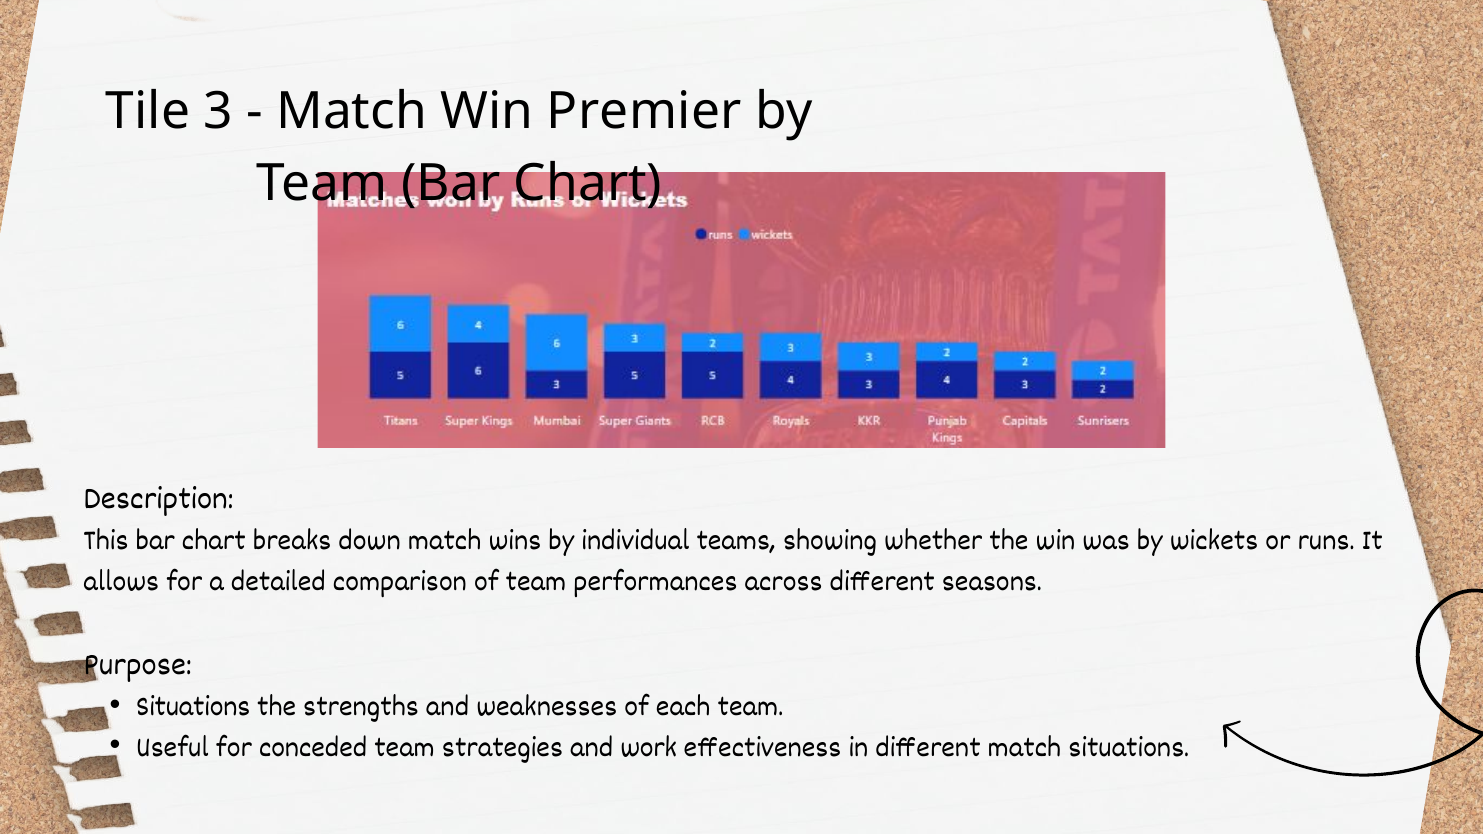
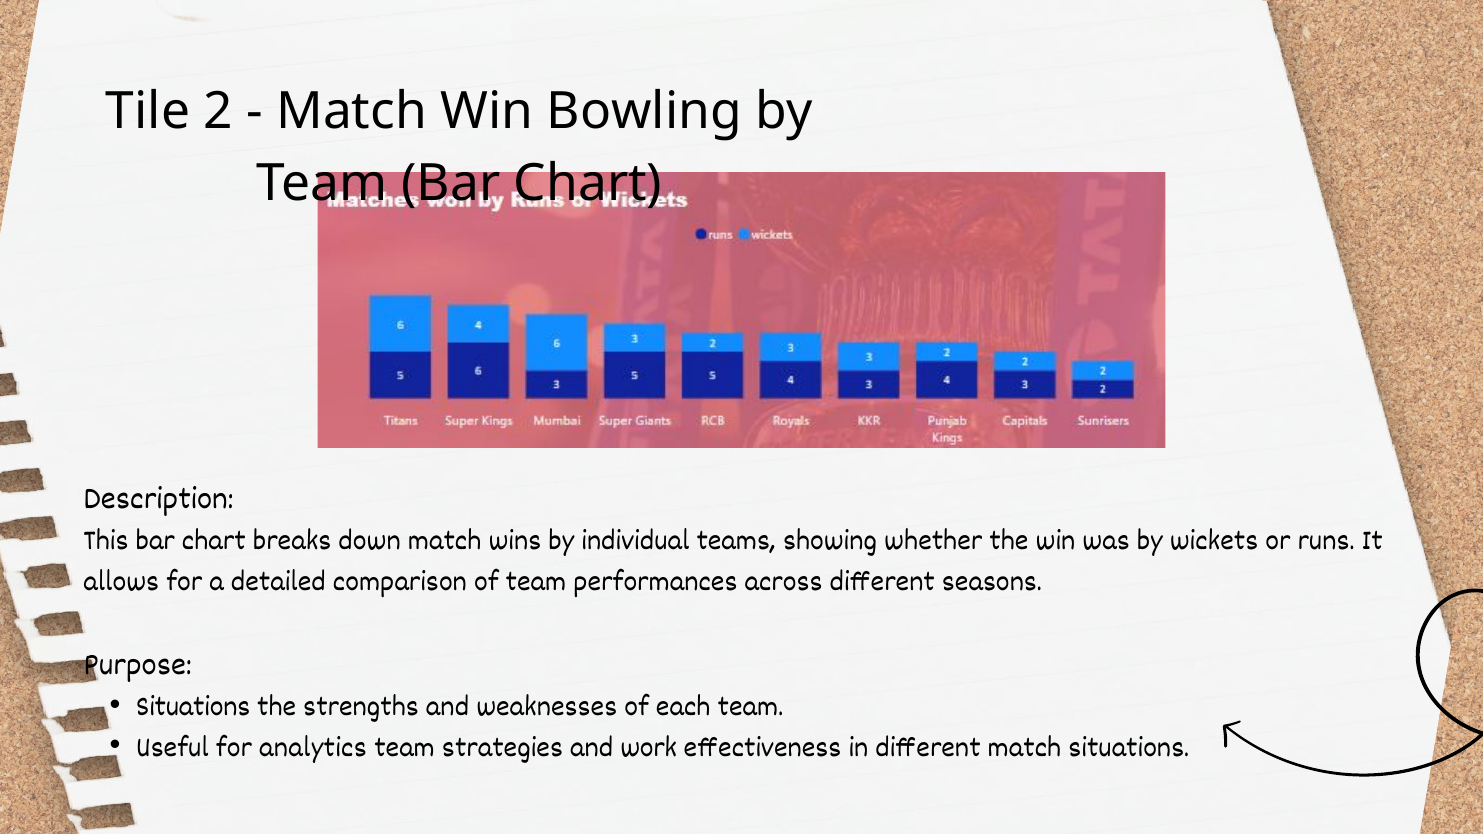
3: 3 -> 2
Premier: Premier -> Bowling
conceded: conceded -> analytics
